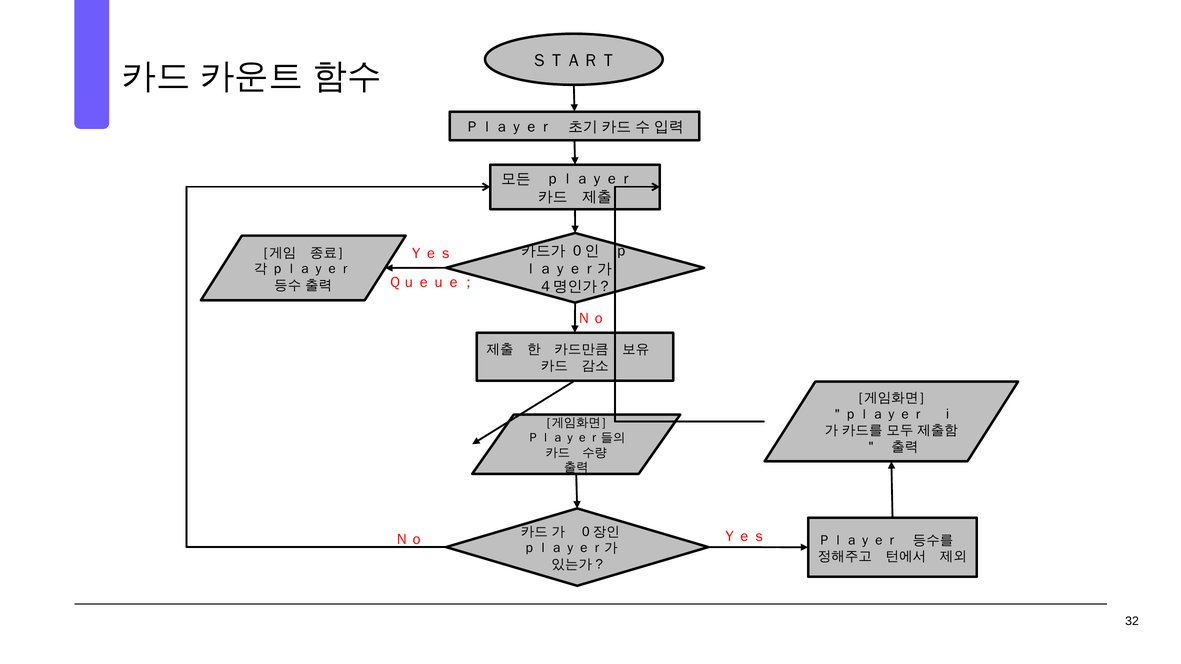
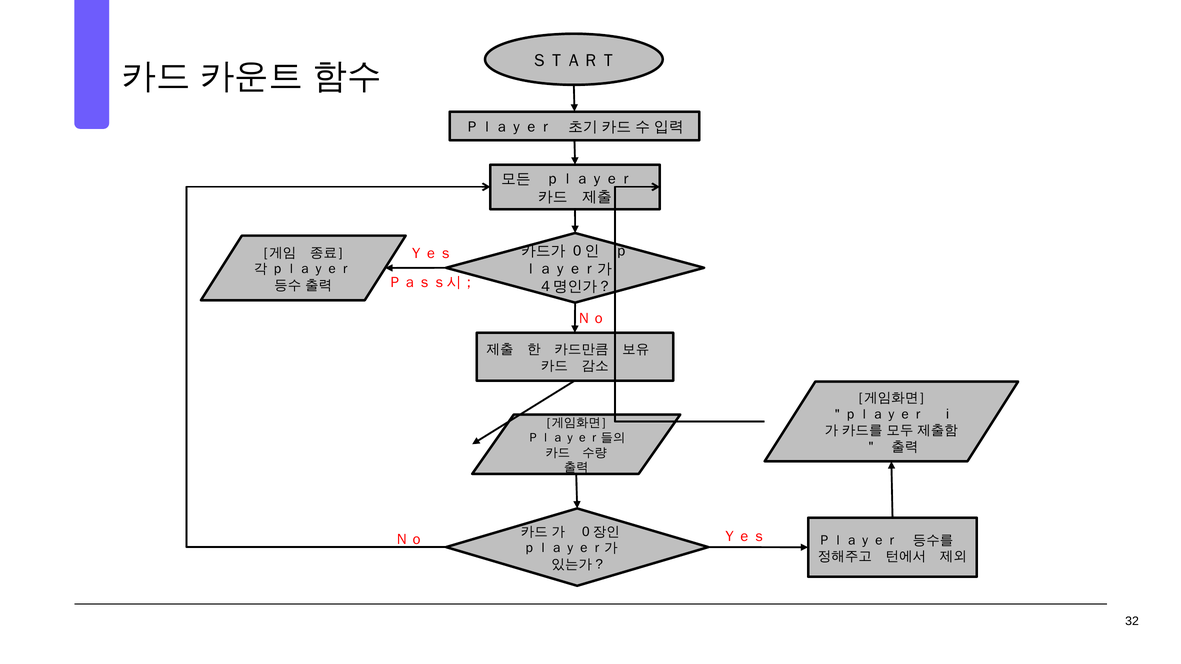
Ｑｕｅｕｅ；: Ｑｕｅｕｅ； -> Ｐａｓｓ시；
